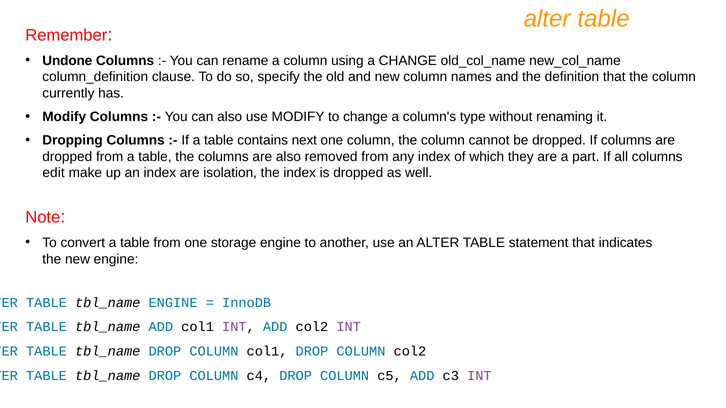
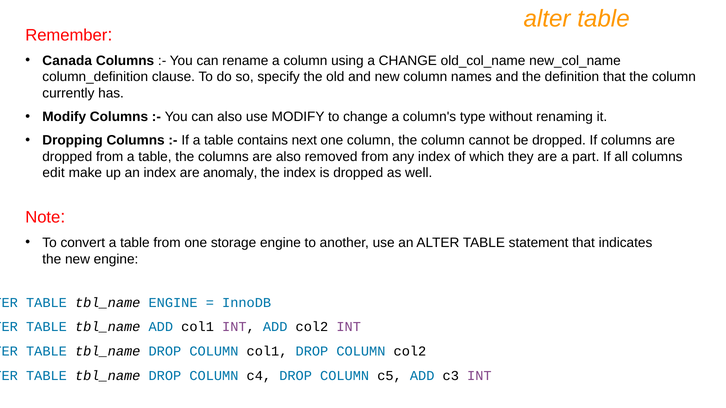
Undone: Undone -> Canada
isolation: isolation -> anomaly
